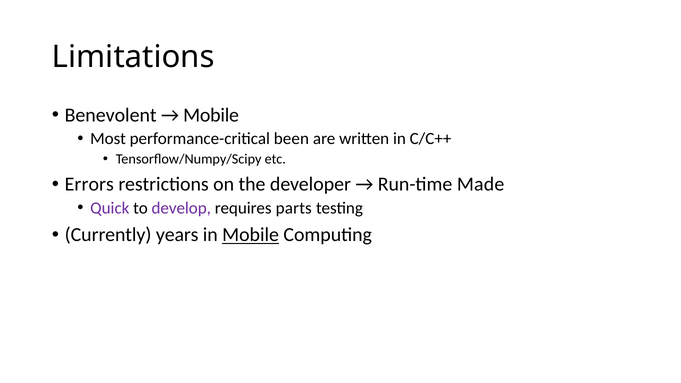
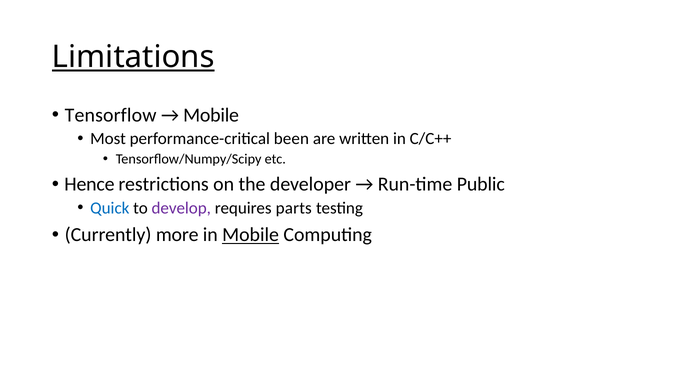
Limitations underline: none -> present
Benevolent: Benevolent -> Tensorflow
Errors: Errors -> Hence
Made: Made -> Public
Quick colour: purple -> blue
years: years -> more
